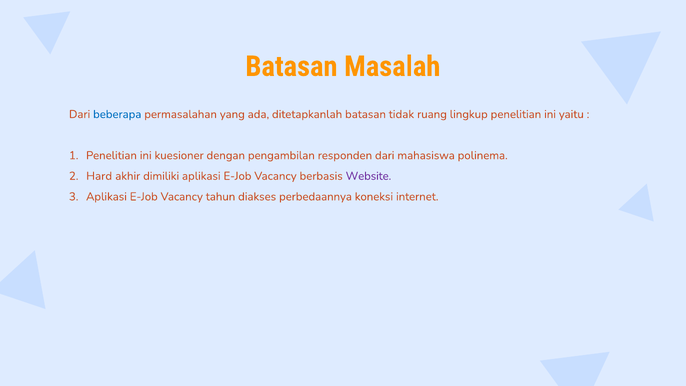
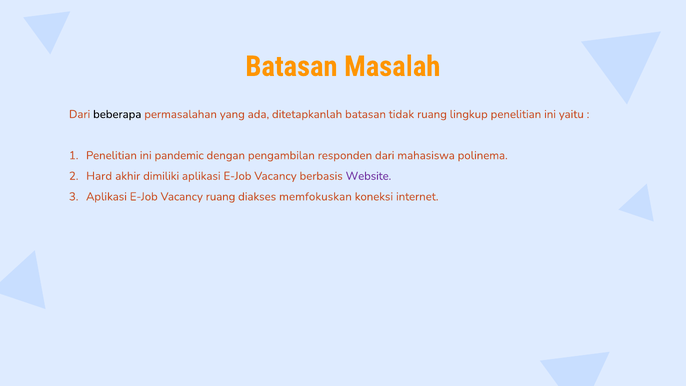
beberapa colour: blue -> black
kuesioner: kuesioner -> pandemic
Vacancy tahun: tahun -> ruang
perbedaannya: perbedaannya -> memfokuskan
